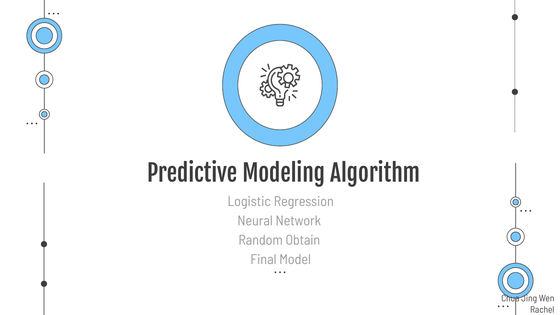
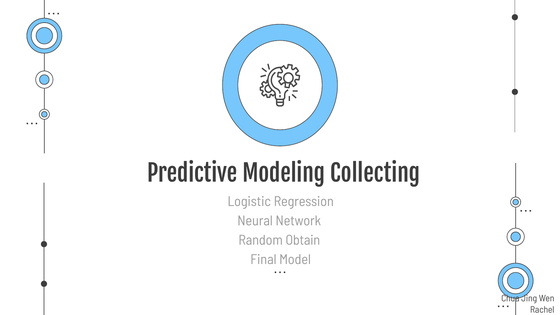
Algorithm: Algorithm -> Collecting
